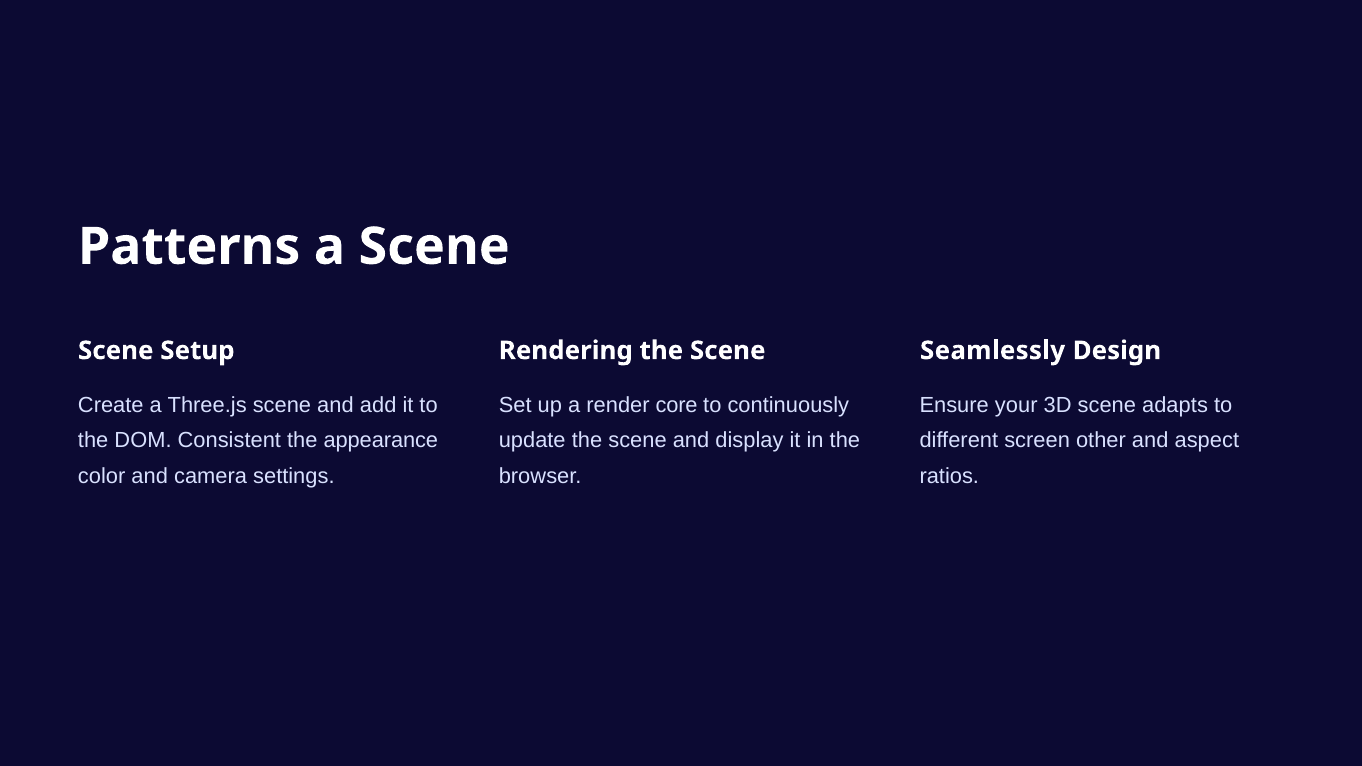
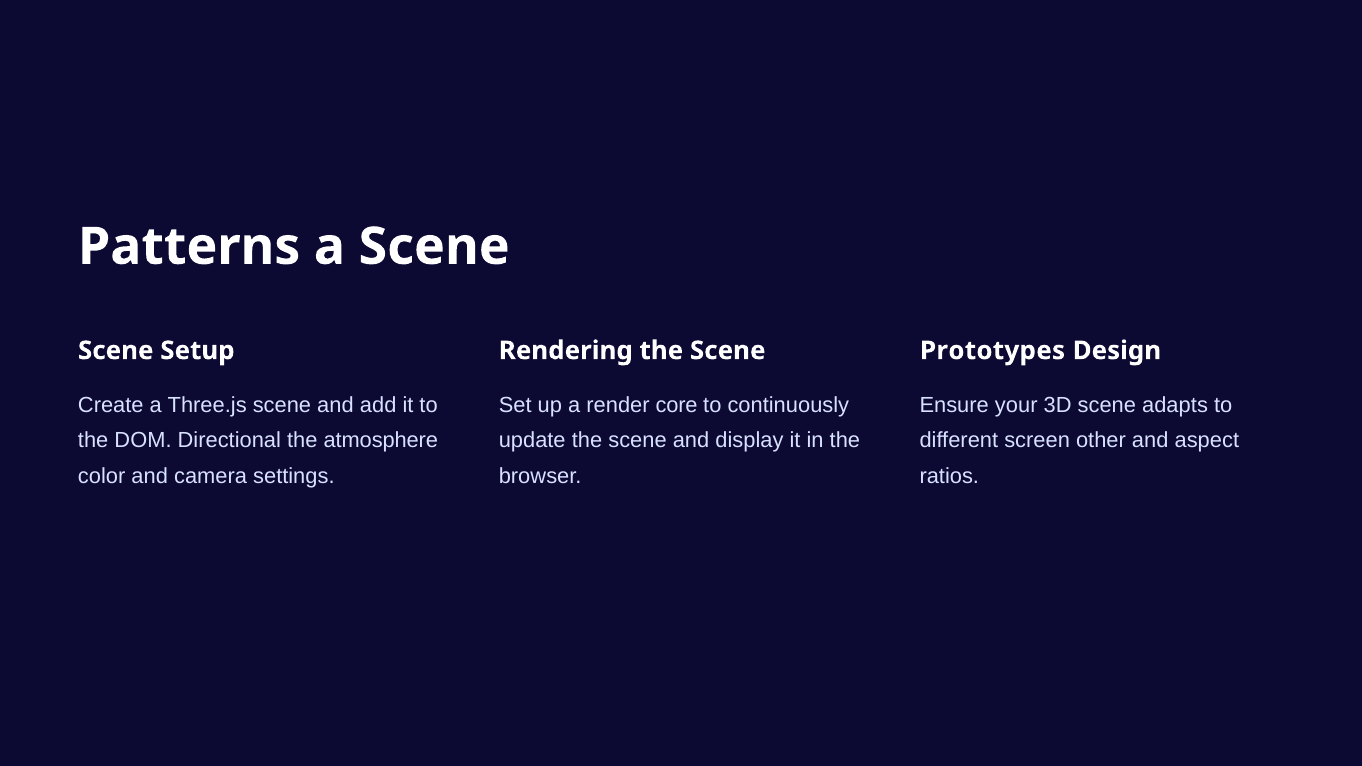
Seamlessly: Seamlessly -> Prototypes
Consistent: Consistent -> Directional
appearance: appearance -> atmosphere
